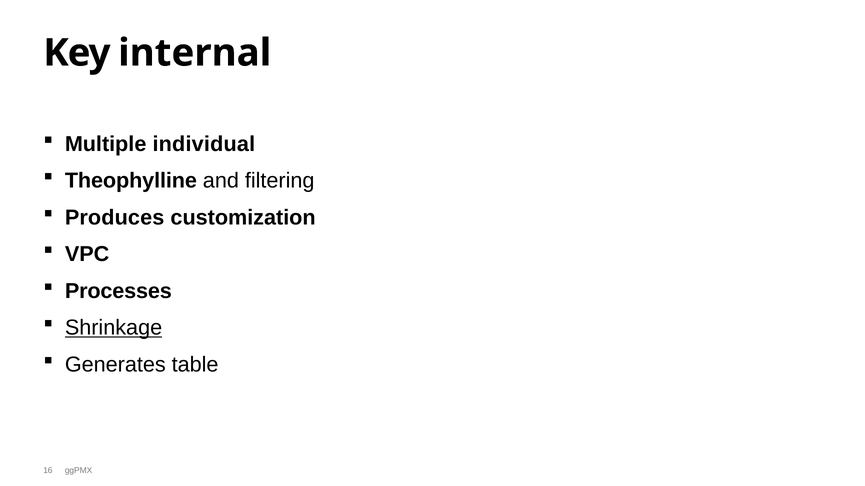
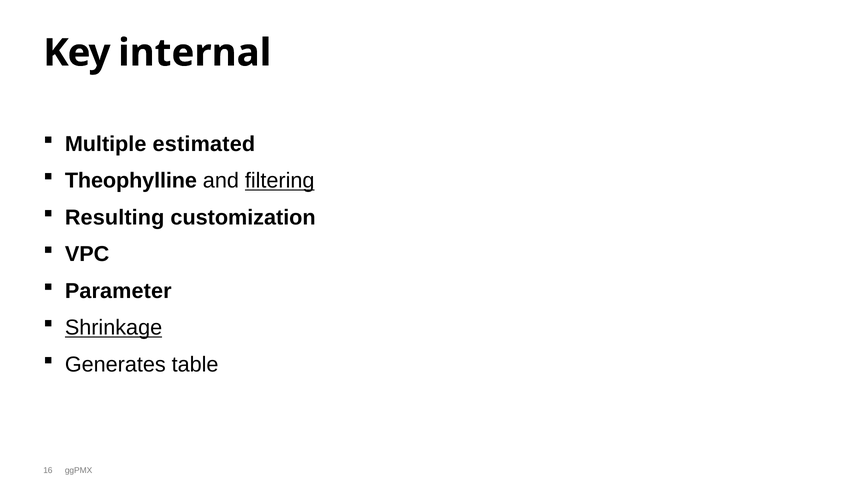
individual: individual -> estimated
filtering underline: none -> present
Produces: Produces -> Resulting
Processes: Processes -> Parameter
